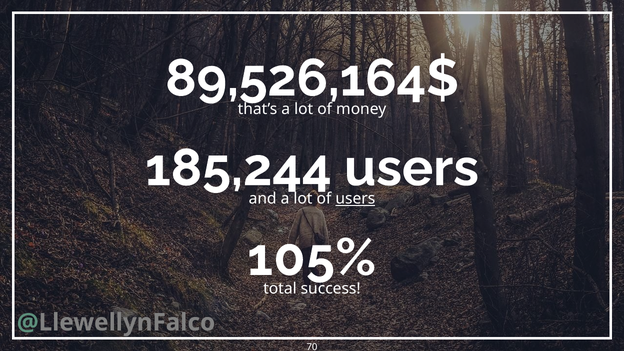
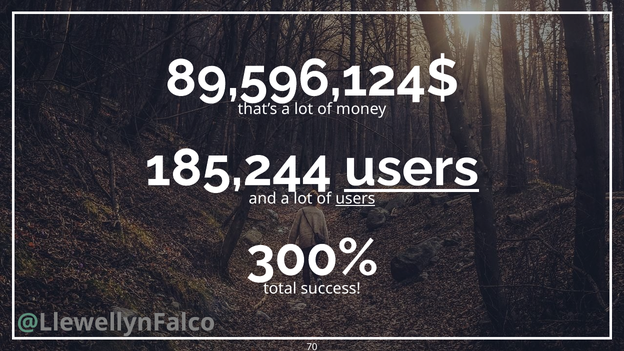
89,526,164$: 89,526,164$ -> 89,596,124$
users at (412, 168) underline: none -> present
105%: 105% -> 300%
